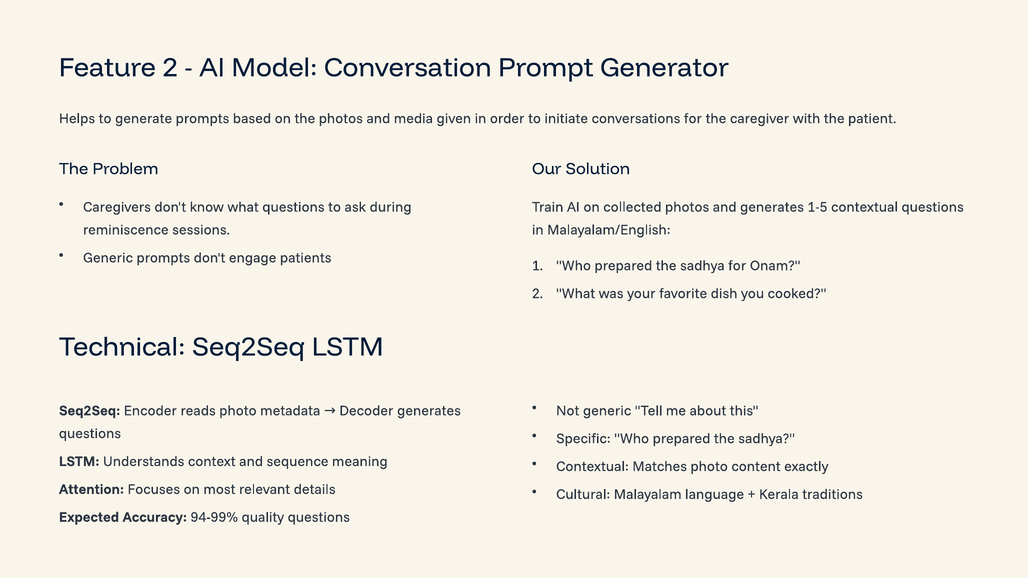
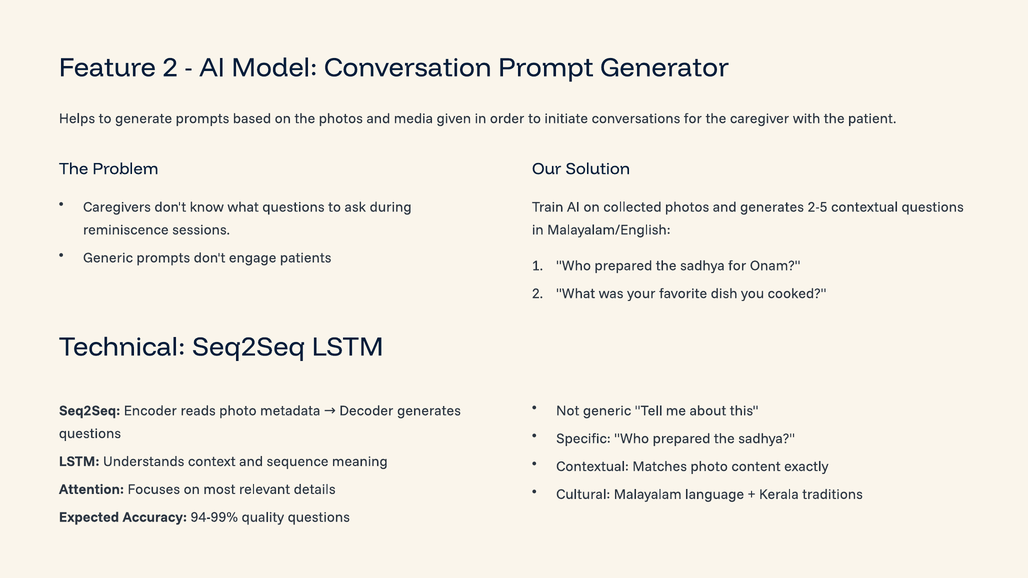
1-5: 1-5 -> 2-5
